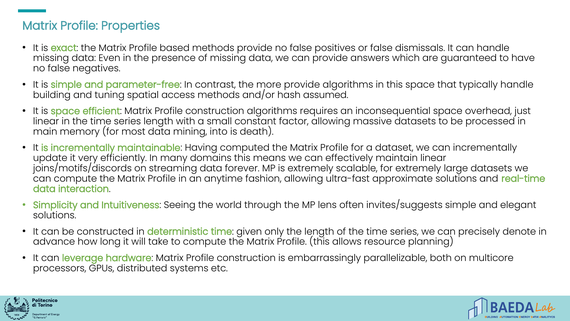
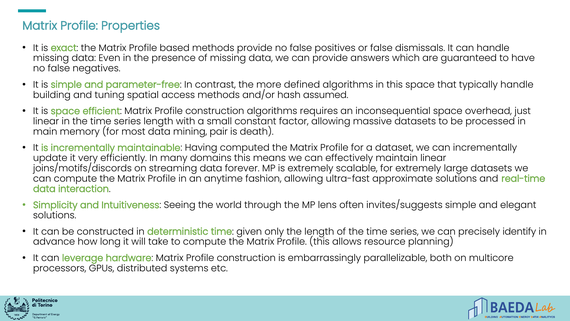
more provide: provide -> defined
into: into -> pair
denote: denote -> identify
